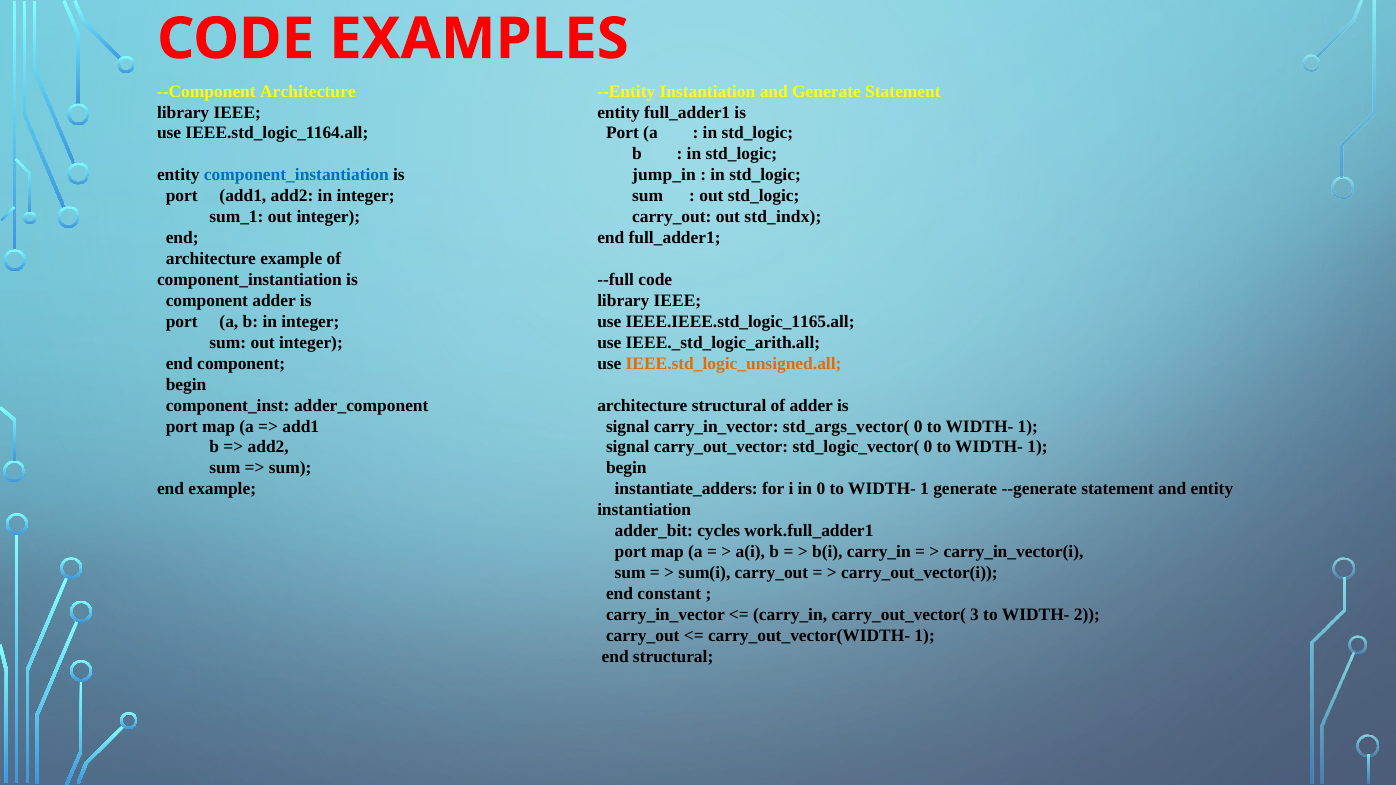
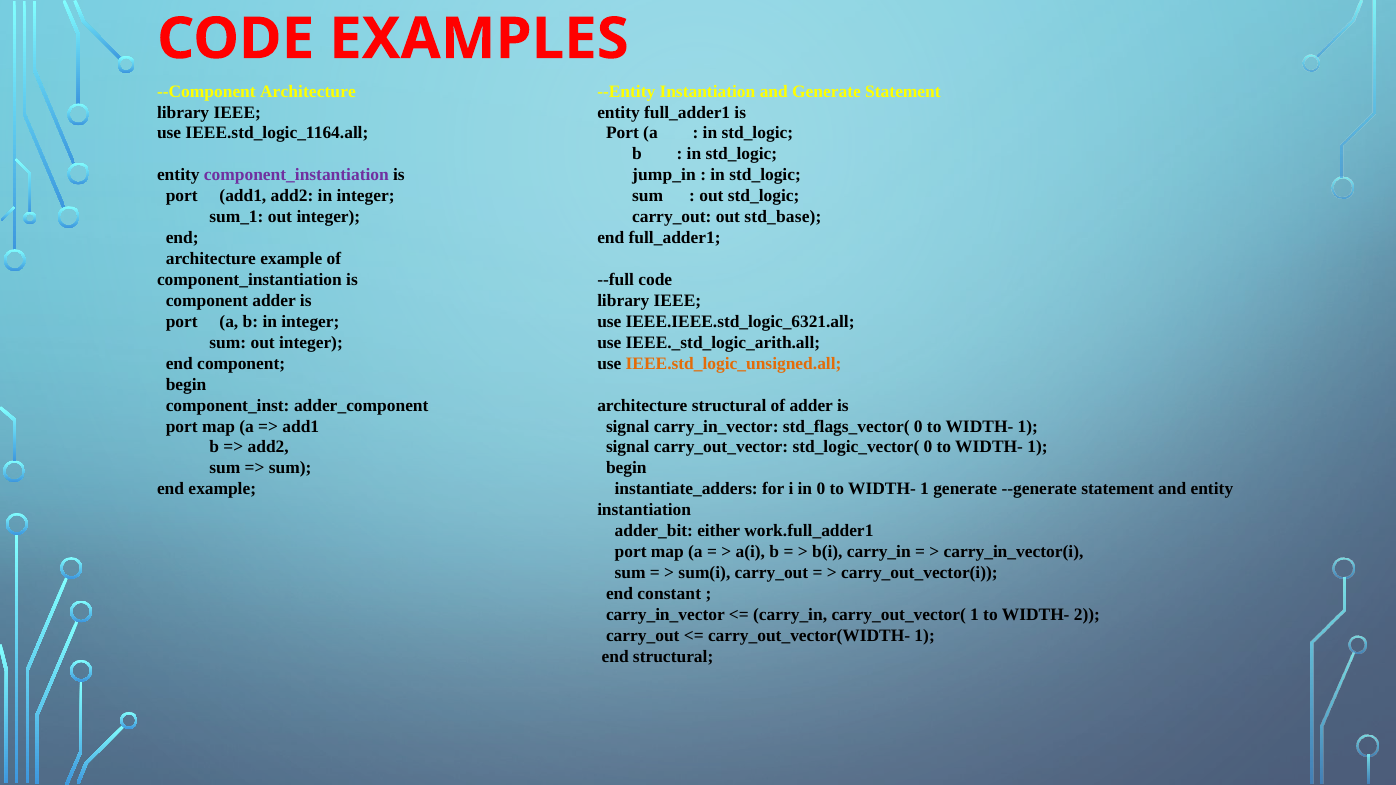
component_instantiation at (296, 175) colour: blue -> purple
std_indx: std_indx -> std_base
IEEE.IEEE.std_logic_1165.all: IEEE.IEEE.std_logic_1165.all -> IEEE.IEEE.std_logic_6321.all
std_args_vector(: std_args_vector( -> std_flags_vector(
cycles: cycles -> either
carry_out_vector( 3: 3 -> 1
